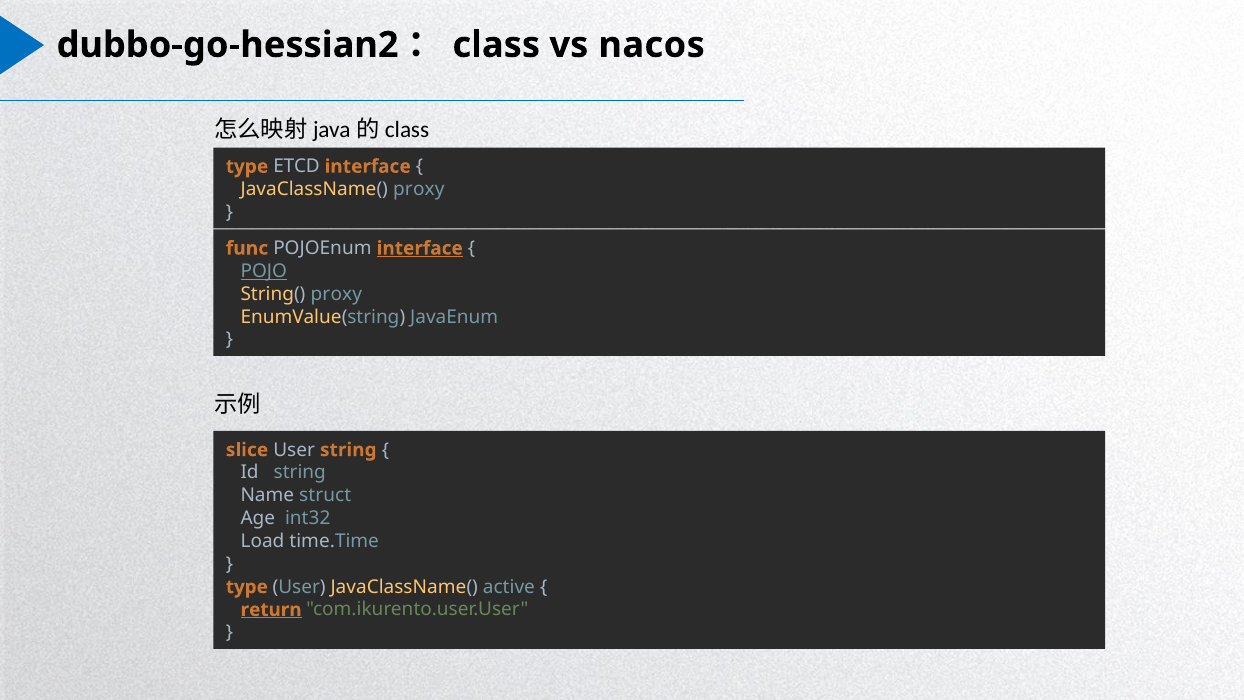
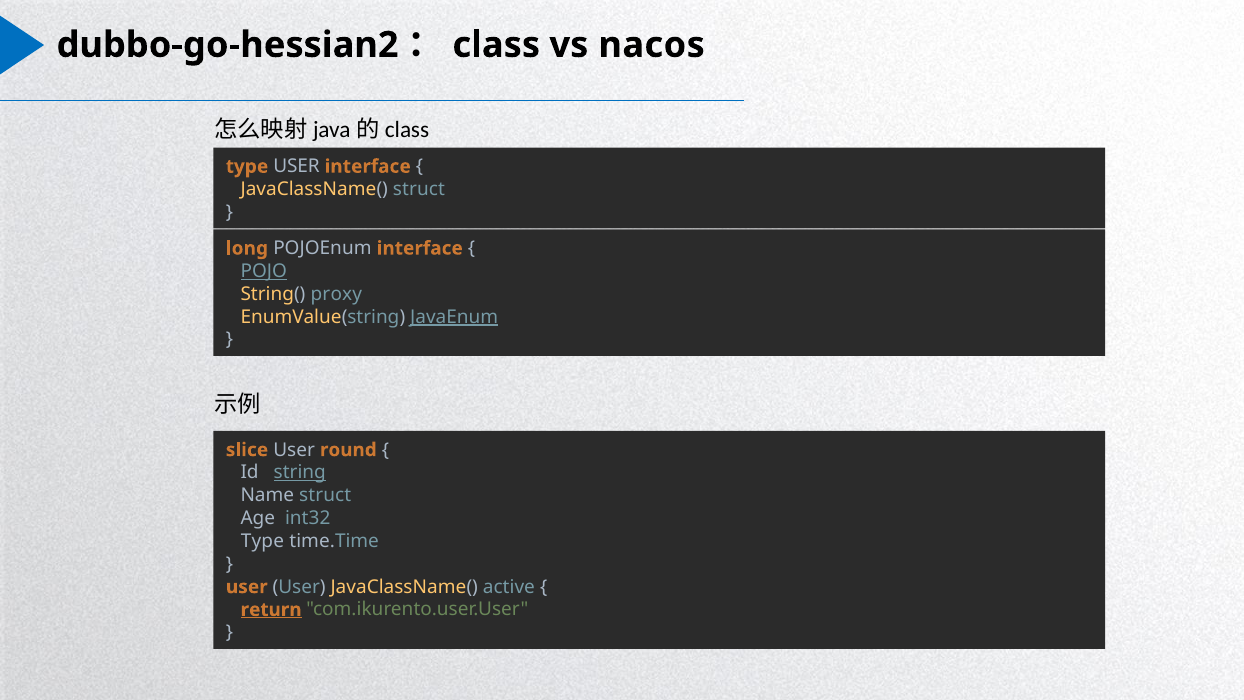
type ETCD: ETCD -> USER
JavaClassName( proxy: proxy -> struct
func: func -> long
interface at (420, 248) underline: present -> none
JavaEnum underline: none -> present
User string: string -> round
string at (300, 473) underline: none -> present
Load at (262, 541): Load -> Type
type at (247, 587): type -> user
